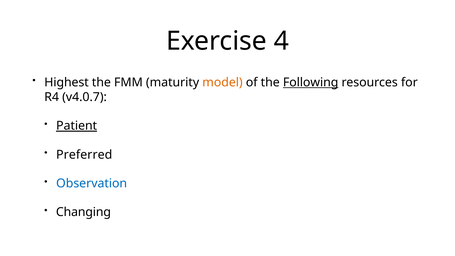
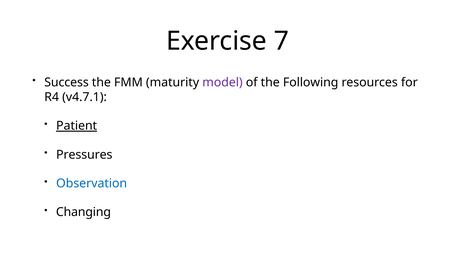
4: 4 -> 7
Highest: Highest -> Success
model colour: orange -> purple
Following underline: present -> none
v4.0.7: v4.0.7 -> v4.7.1
Preferred: Preferred -> Pressures
